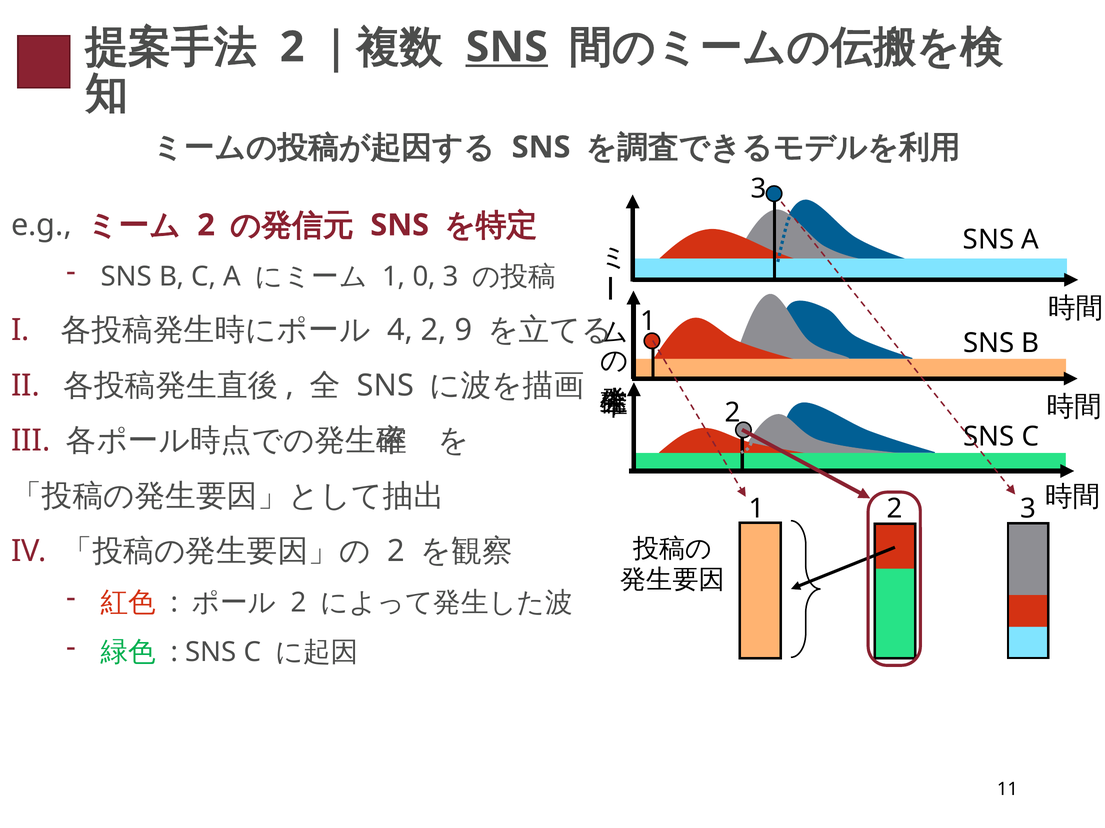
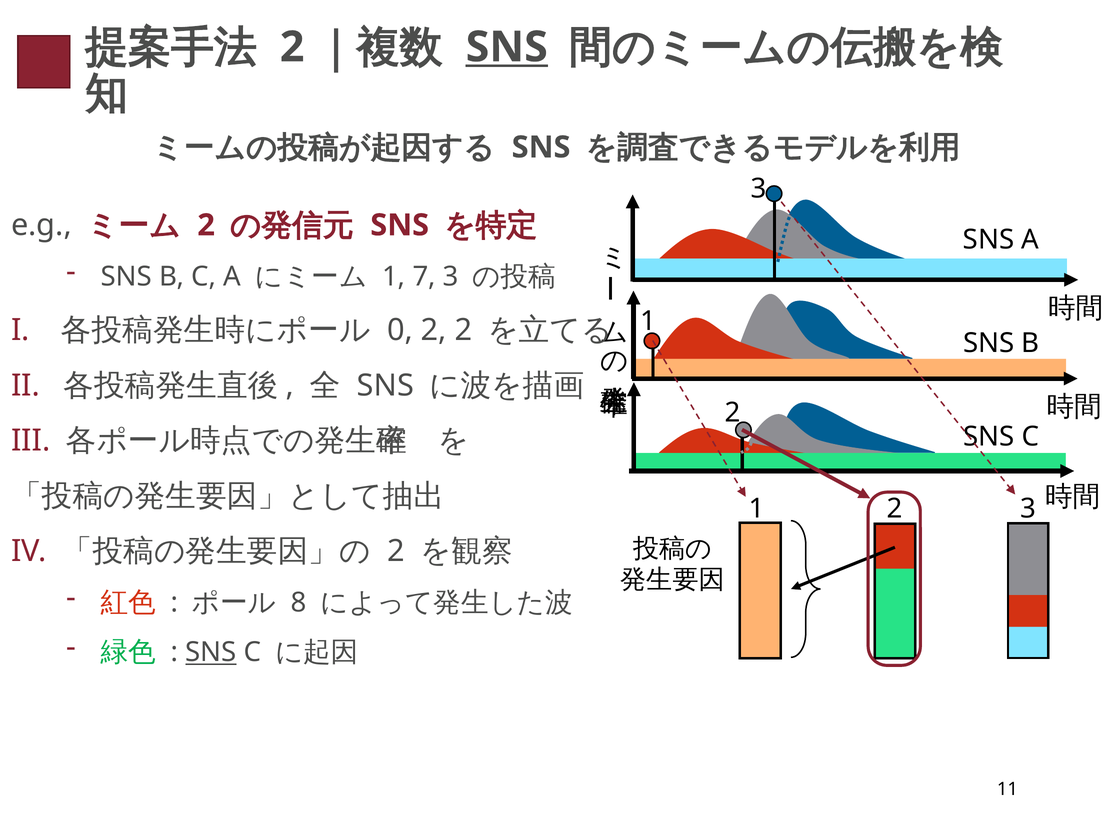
0: 0 -> 7
4: 4 -> 0
2 9: 9 -> 2
2 at (299, 603): 2 -> 8
SNS at (211, 653) underline: none -> present
